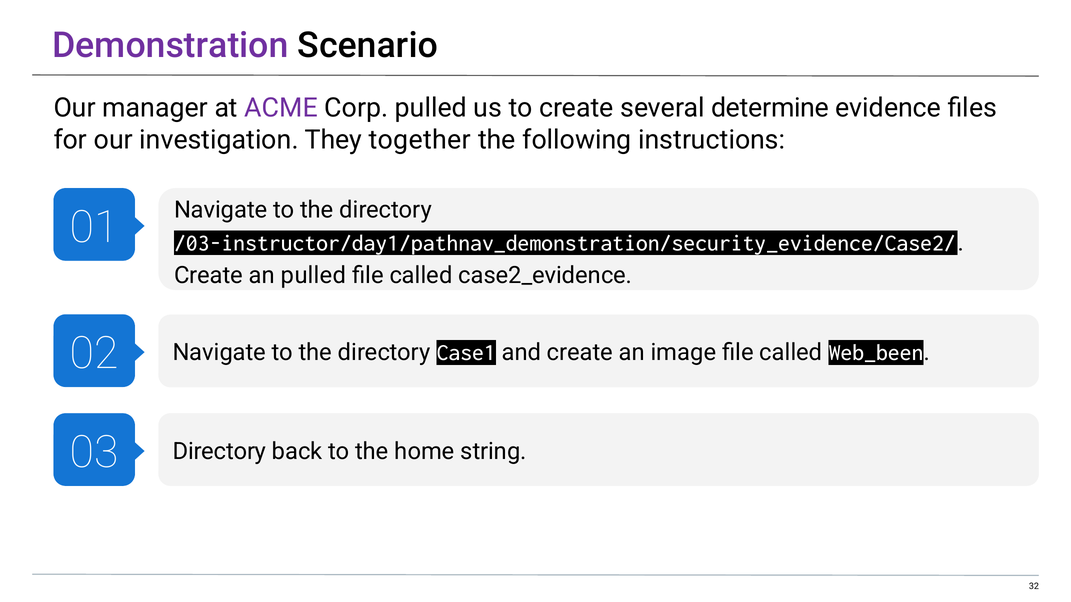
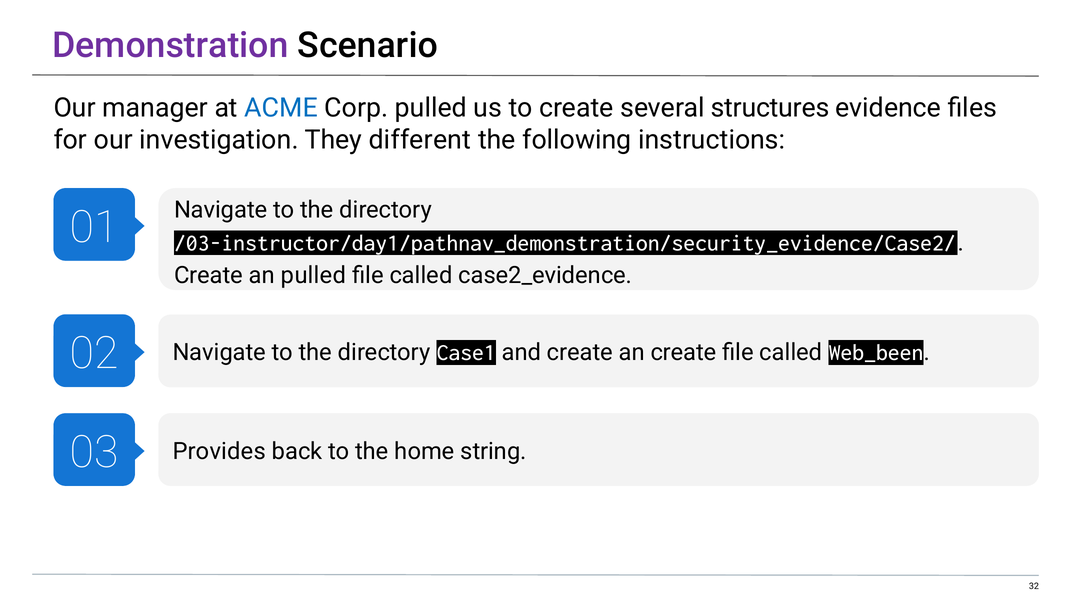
ACME colour: purple -> blue
determine: determine -> structures
together: together -> different
an image: image -> create
Directory at (219, 452): Directory -> Provides
